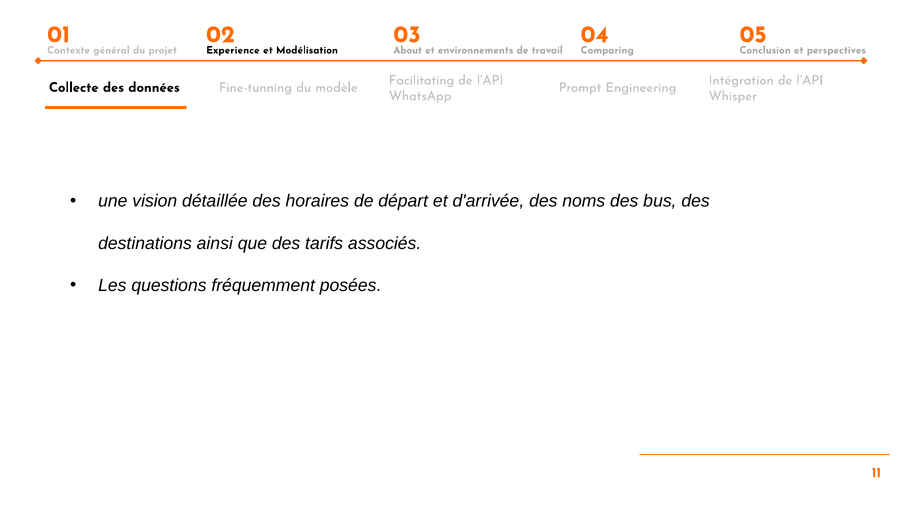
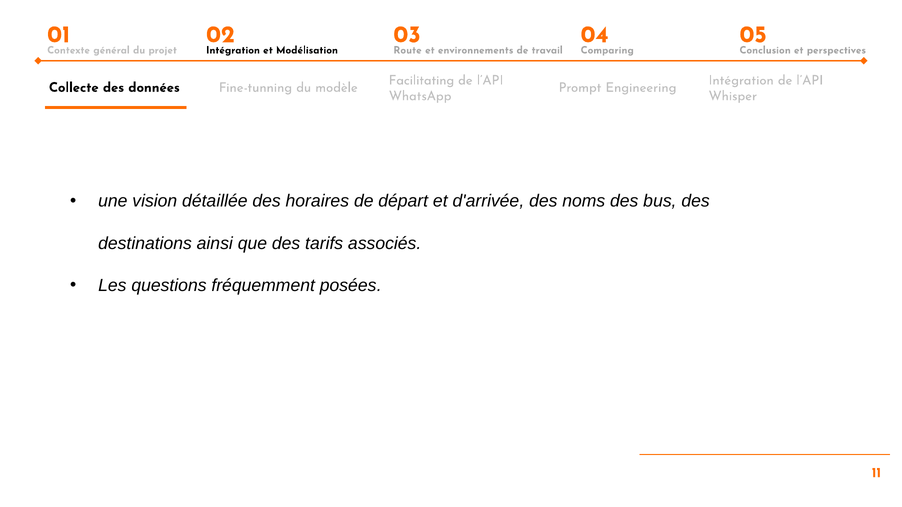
Experience at (233, 50): Experience -> Intégration
About: About -> Route
